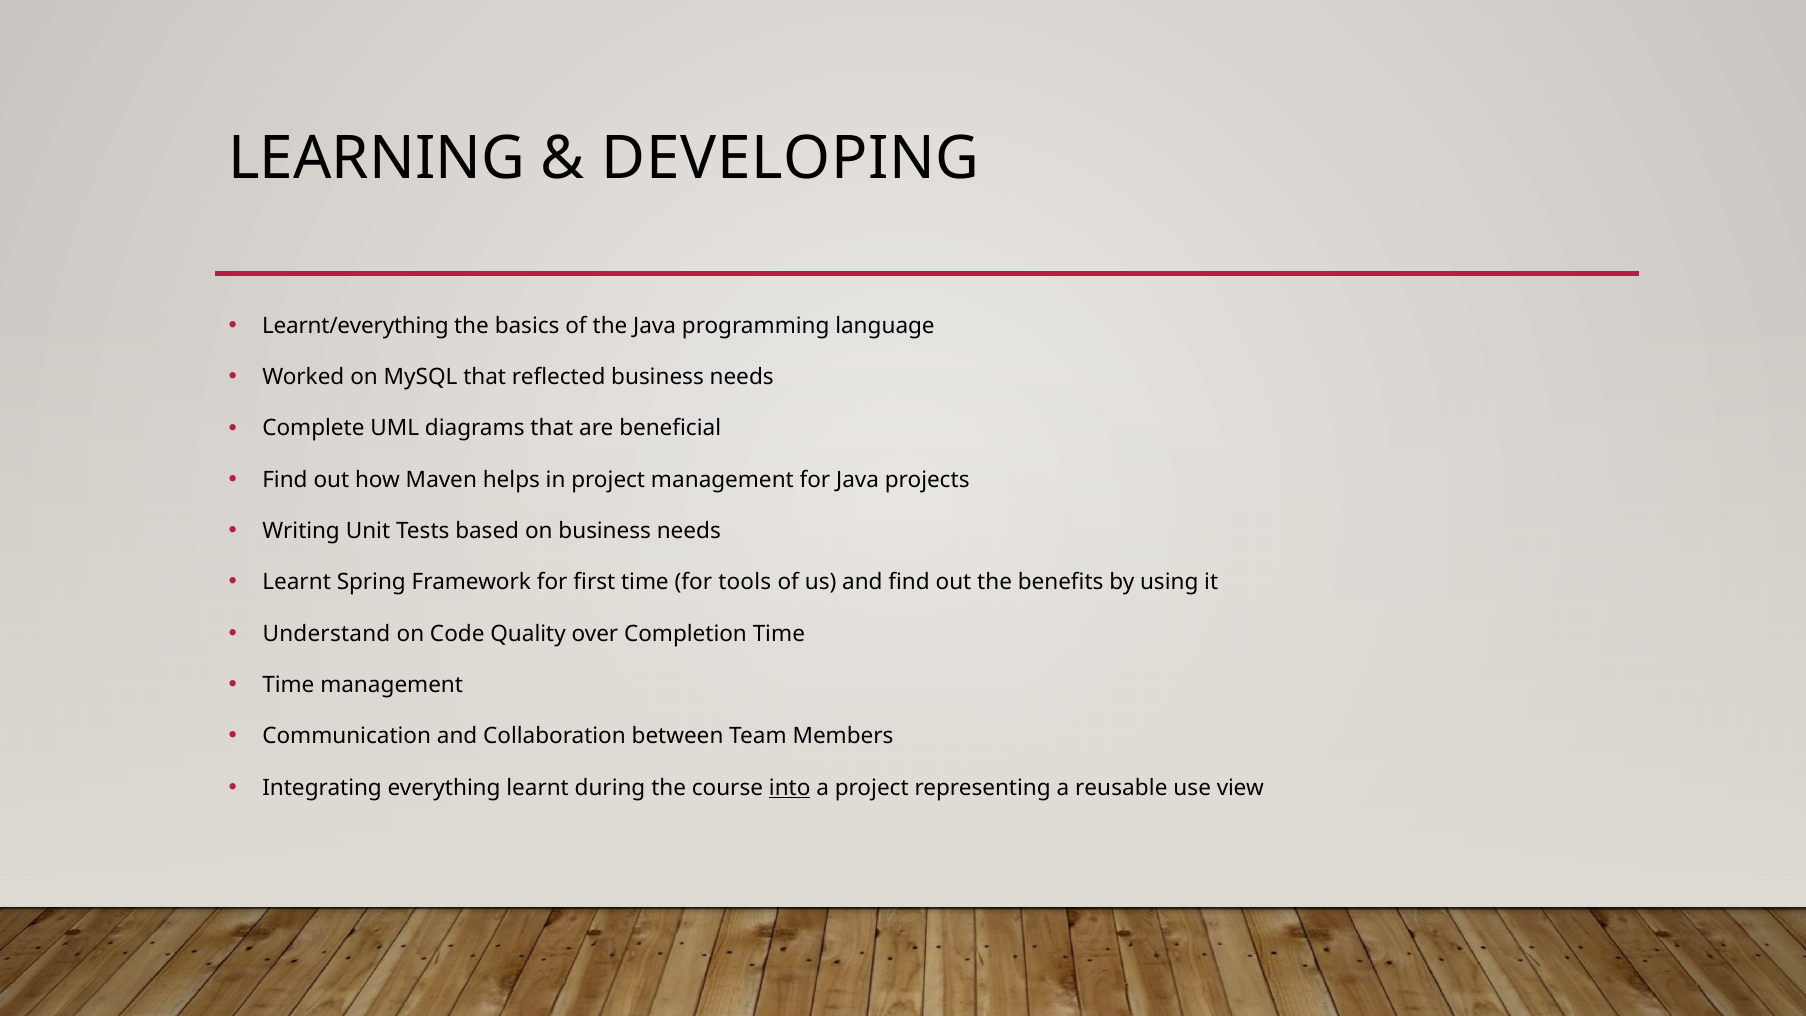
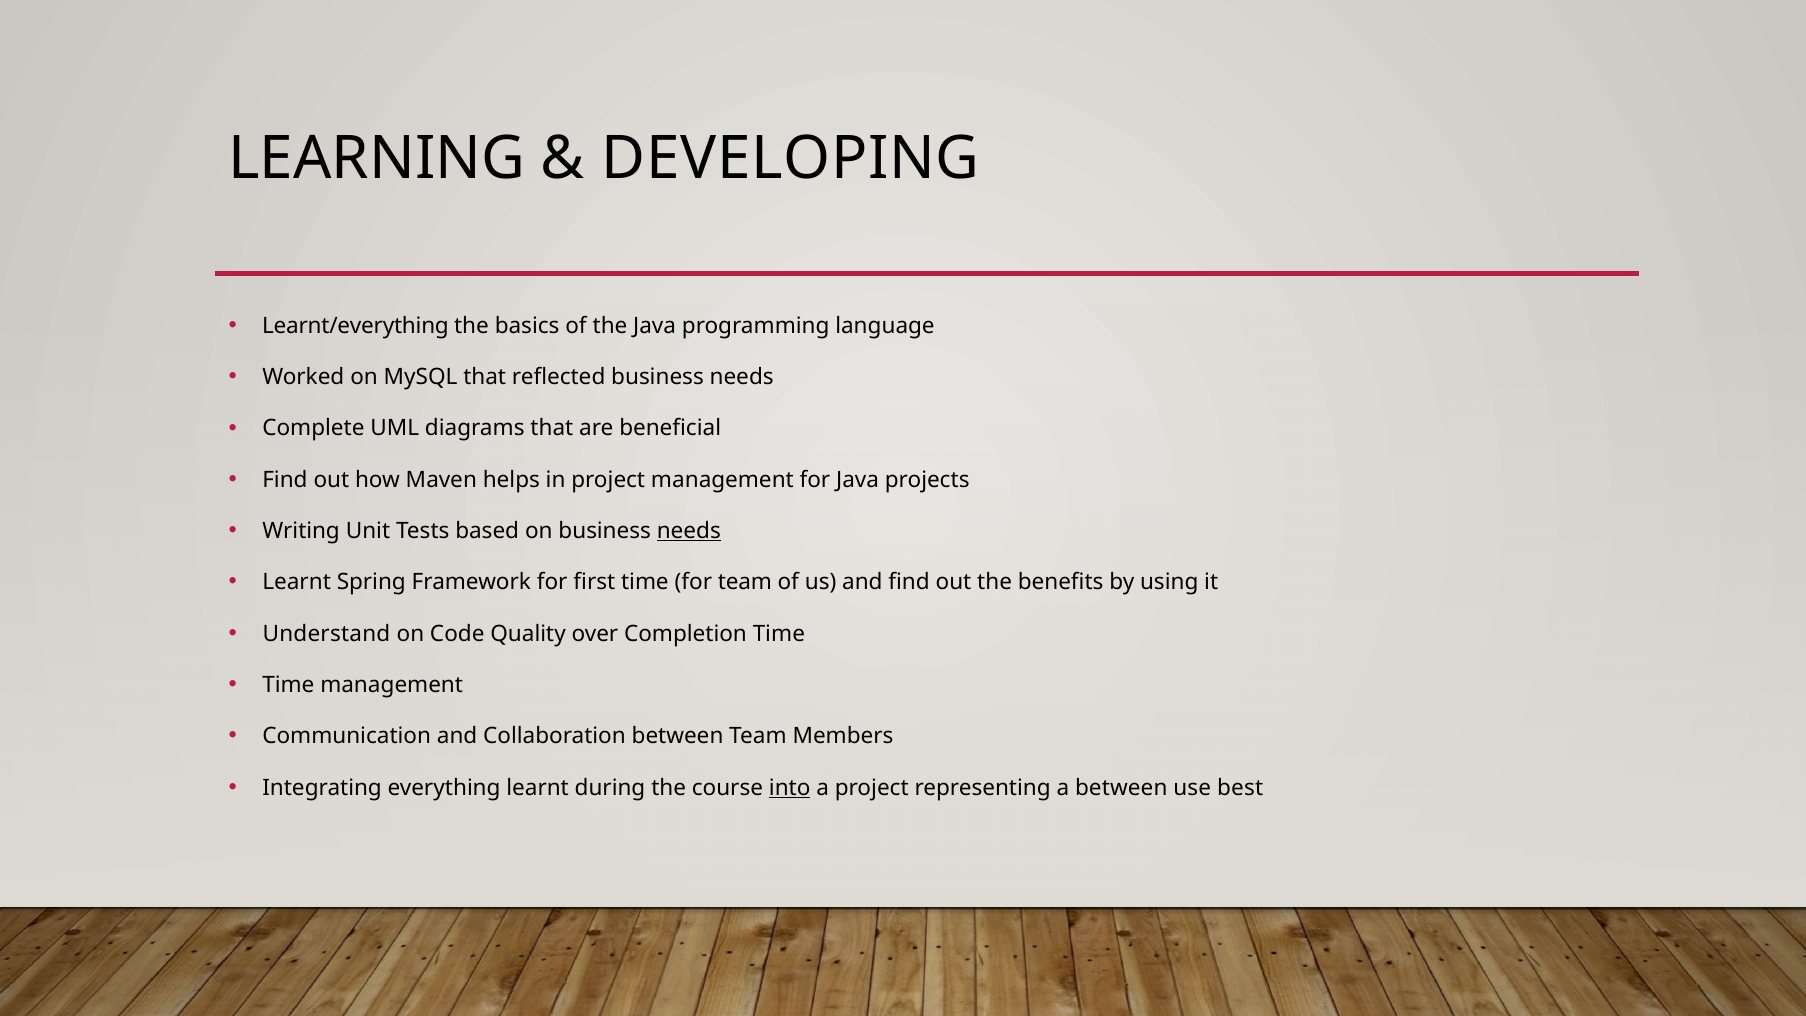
needs at (689, 531) underline: none -> present
for tools: tools -> team
a reusable: reusable -> between
view: view -> best
